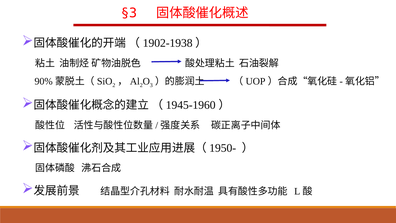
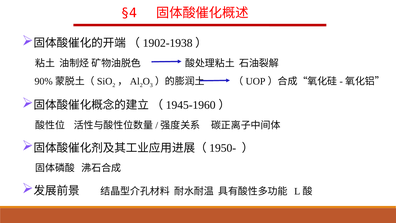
§3: §3 -> §4
